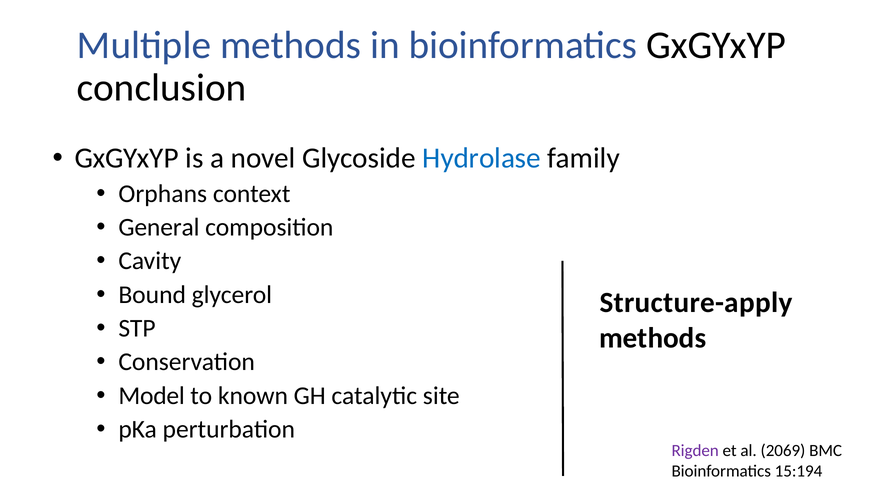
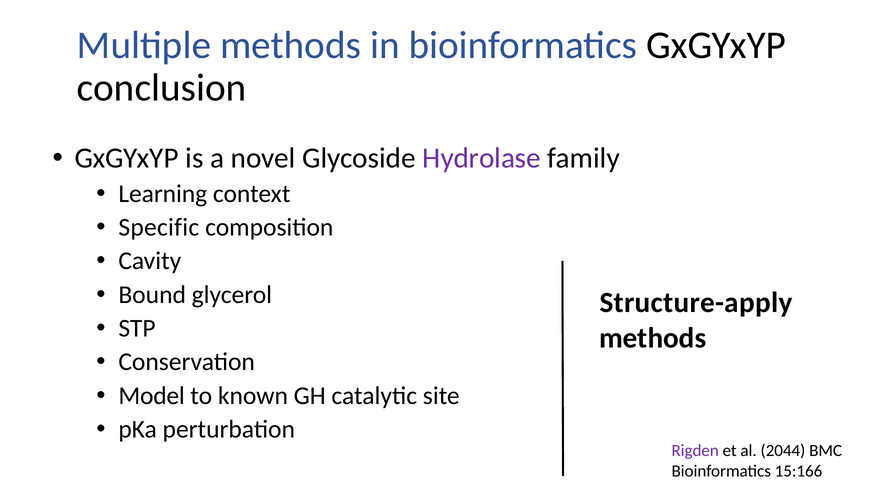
Hydrolase colour: blue -> purple
Orphans: Orphans -> Learning
General: General -> Specific
2069: 2069 -> 2044
15:194: 15:194 -> 15:166
